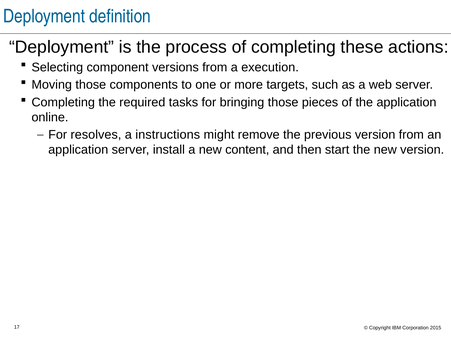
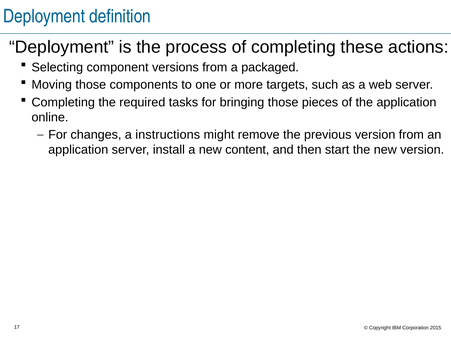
execution: execution -> packaged
resolves: resolves -> changes
